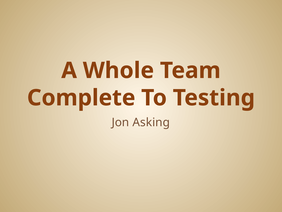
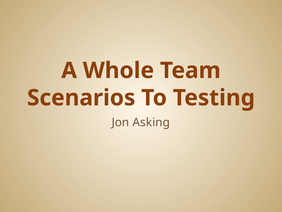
Complete: Complete -> Scenarios
